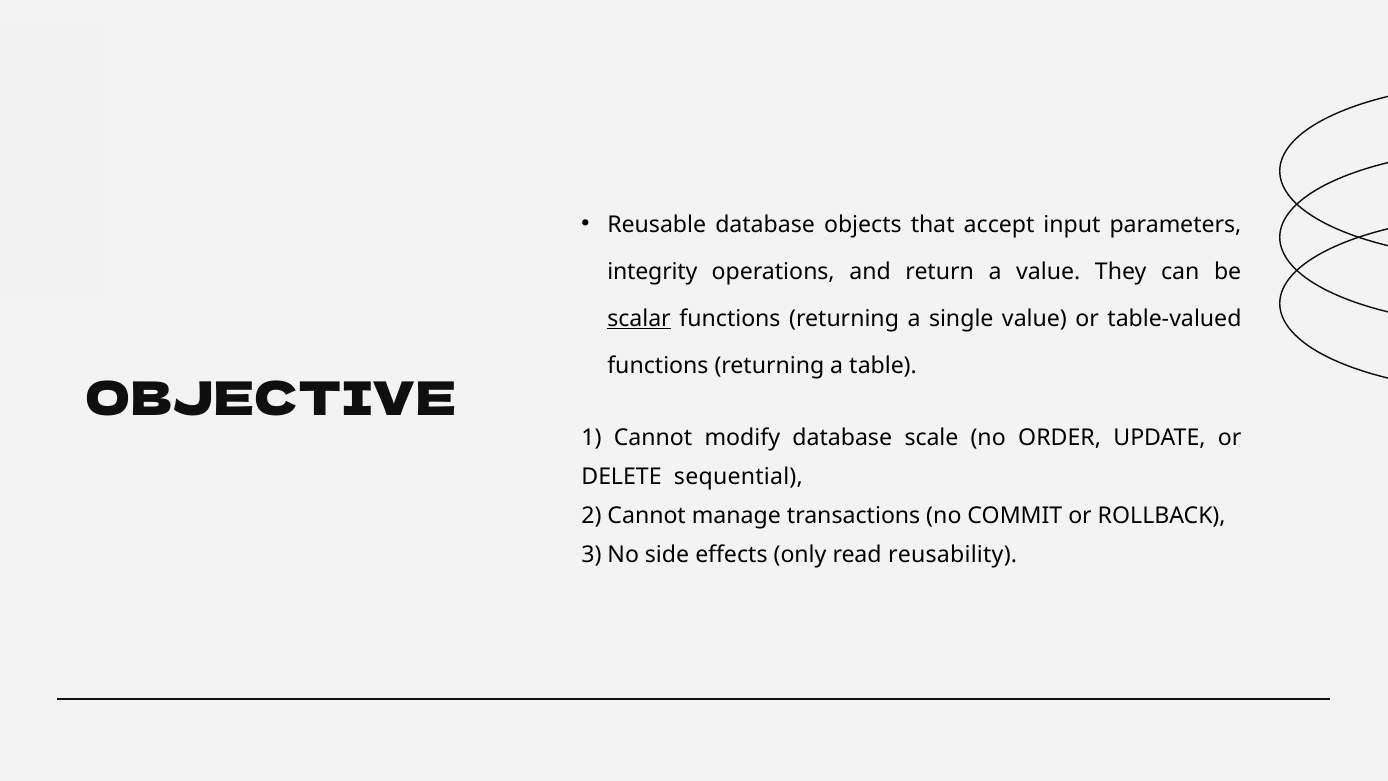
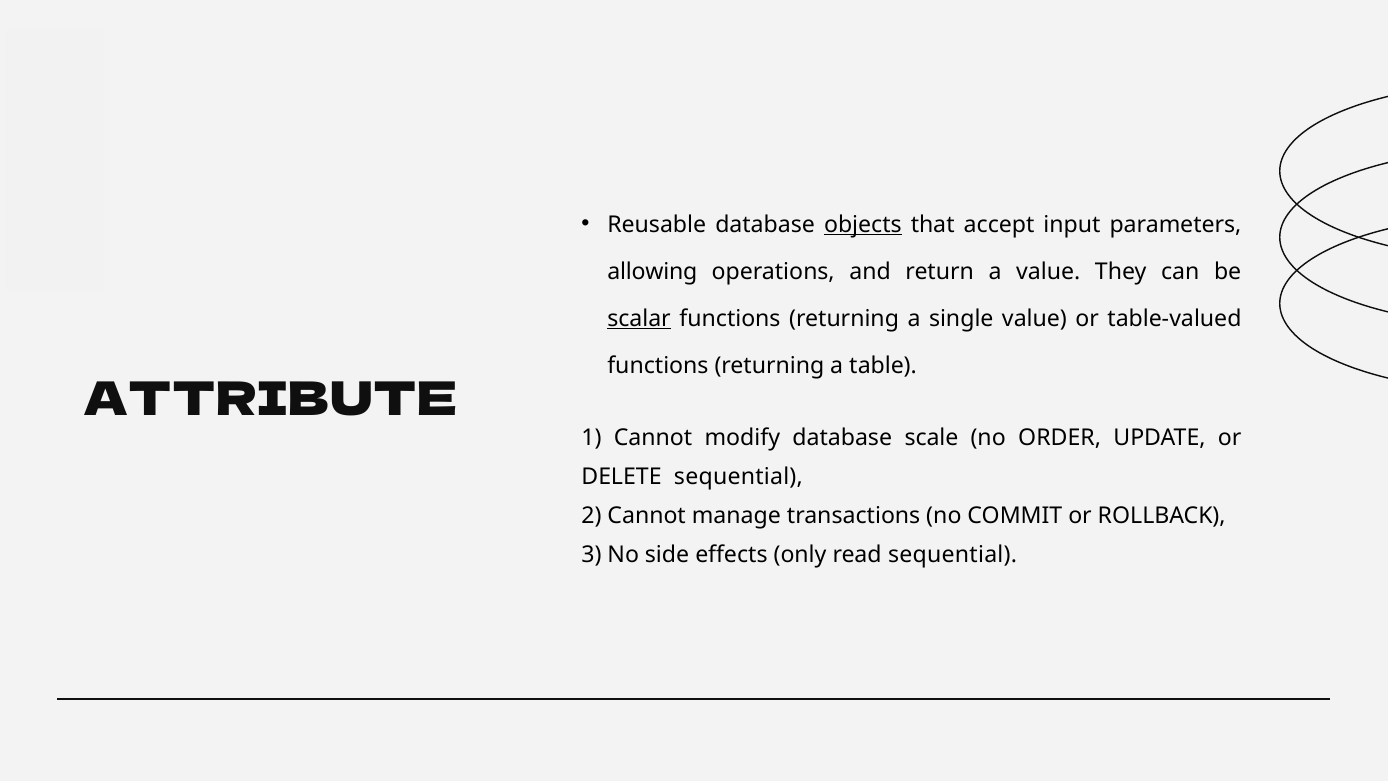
objects underline: none -> present
integrity: integrity -> allowing
OBJECTIVE: OBJECTIVE -> ATTRIBUTE
read reusability: reusability -> sequential
